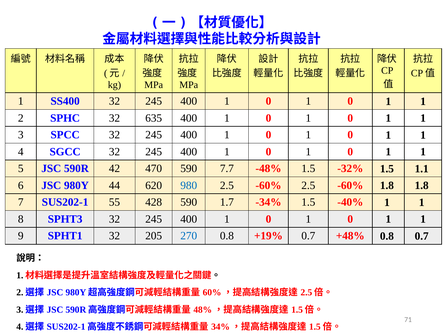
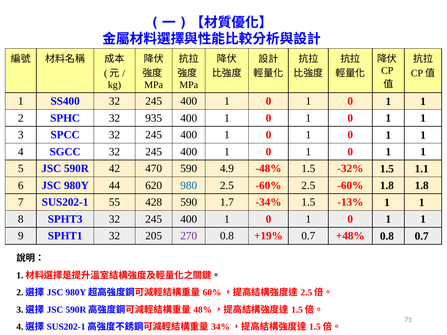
635: 635 -> 935
7.7: 7.7 -> 4.9
-40%: -40% -> -13%
270 colour: blue -> purple
